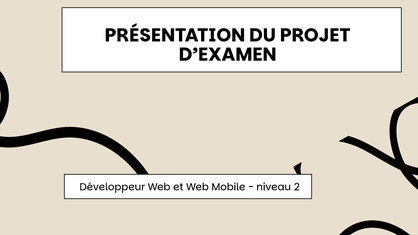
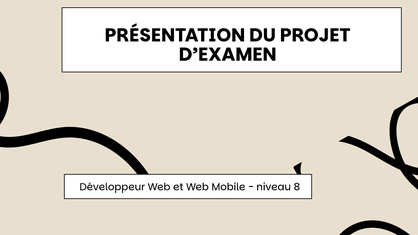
2: 2 -> 8
